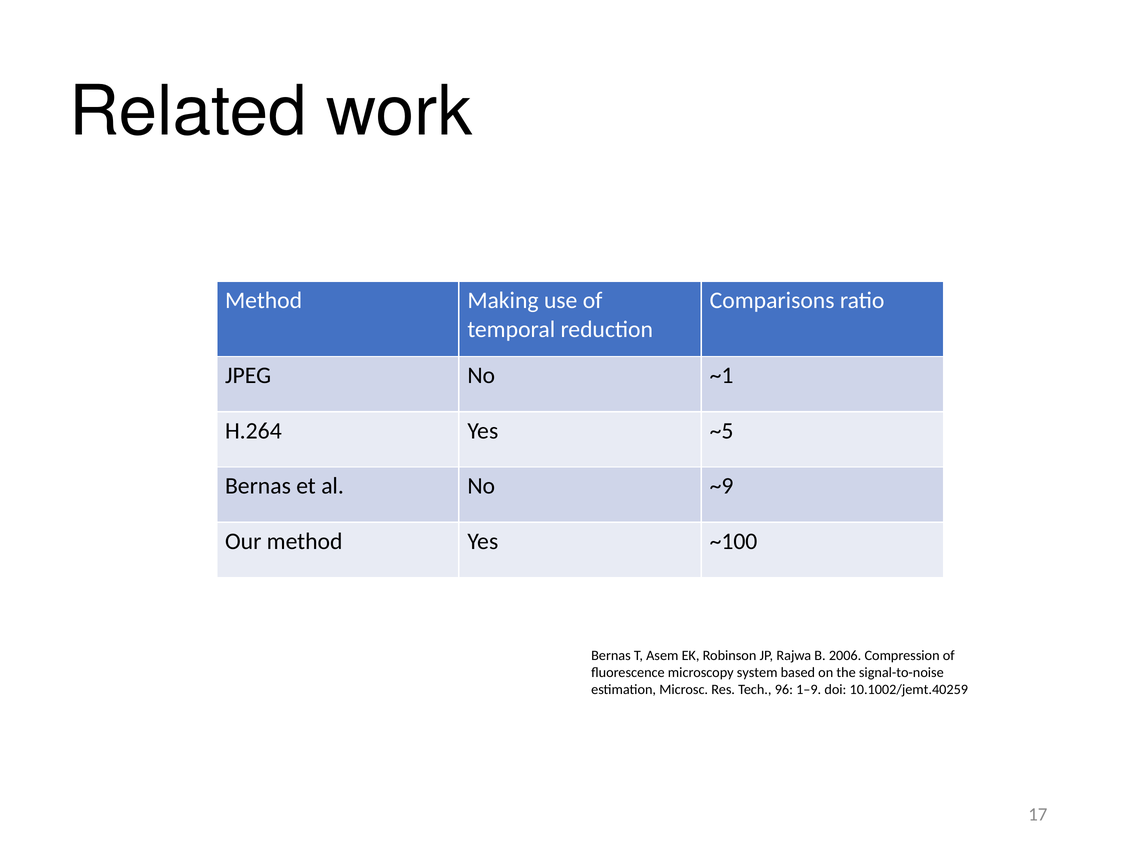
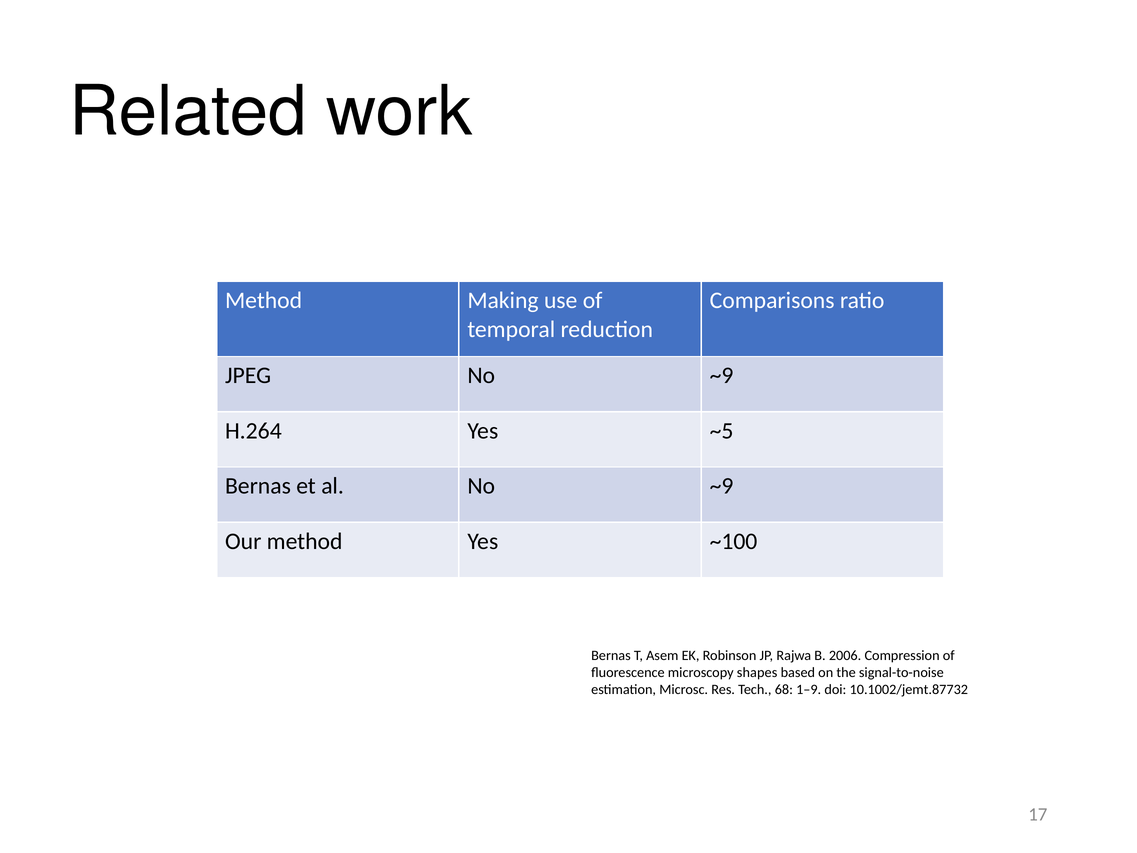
JPEG No ~1: ~1 -> ~9
system: system -> shapes
96: 96 -> 68
10.1002/jemt.40259: 10.1002/jemt.40259 -> 10.1002/jemt.87732
